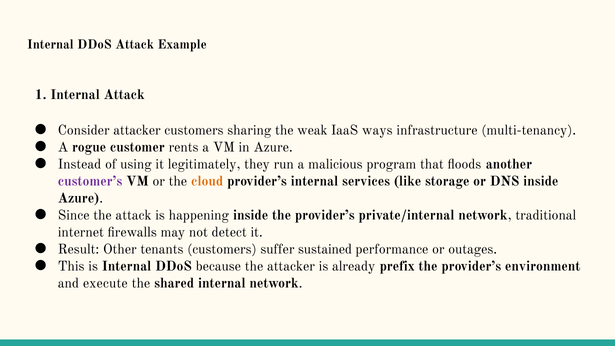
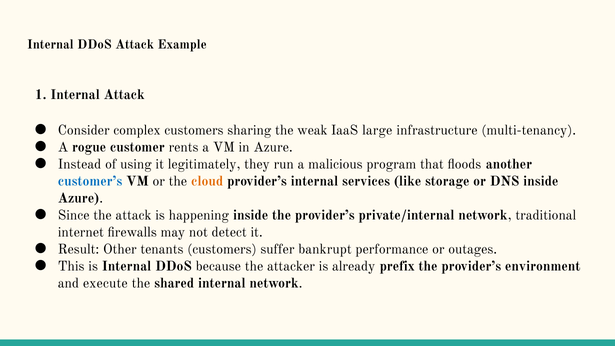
Consider attacker: attacker -> complex
ways: ways -> large
customer’s colour: purple -> blue
sustained: sustained -> bankrupt
